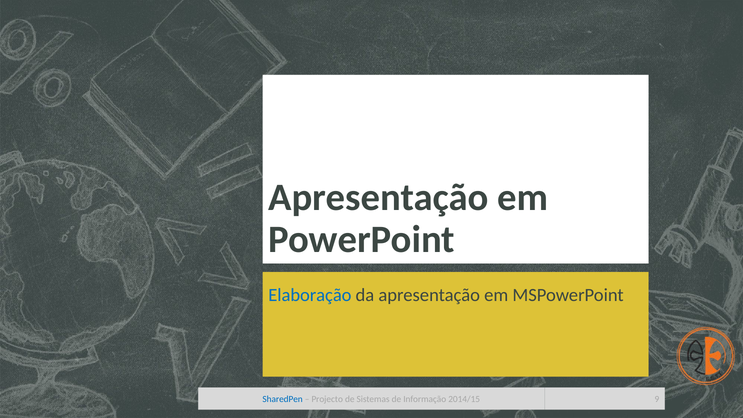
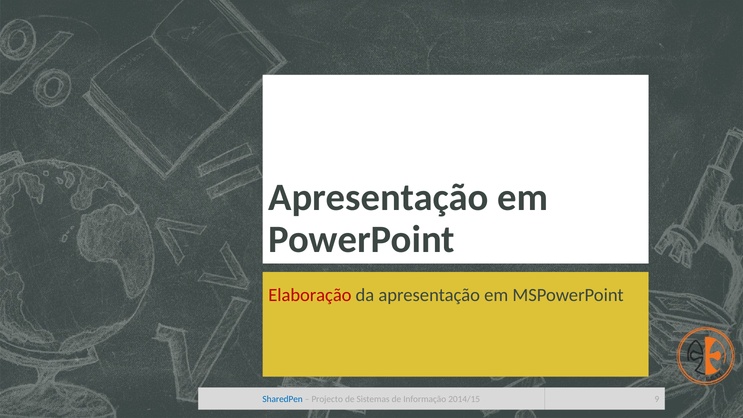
Elaboração colour: blue -> red
